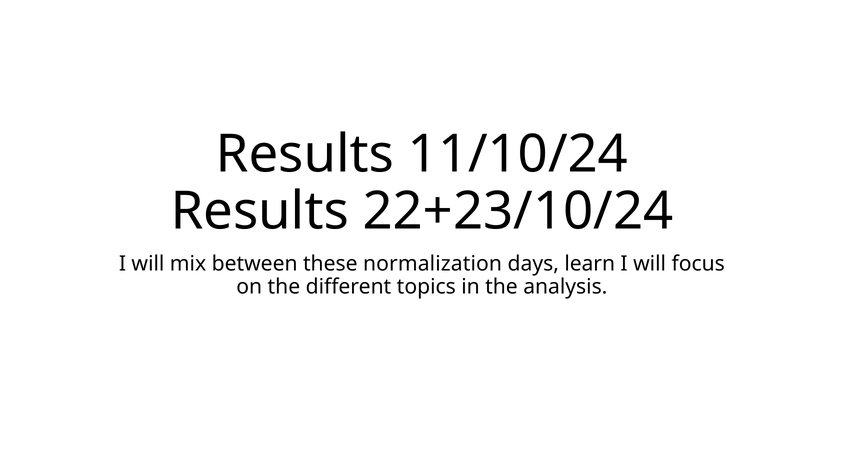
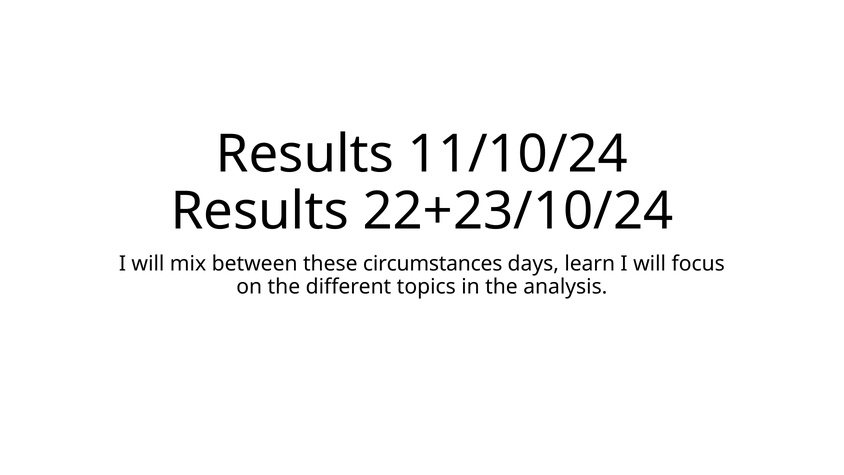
normalization: normalization -> circumstances
